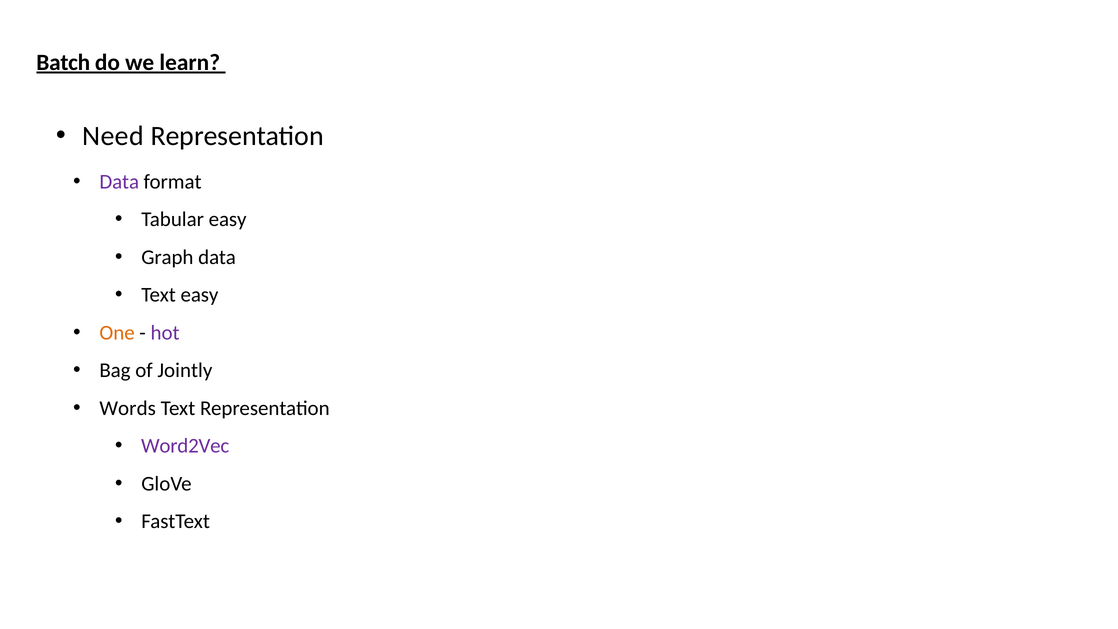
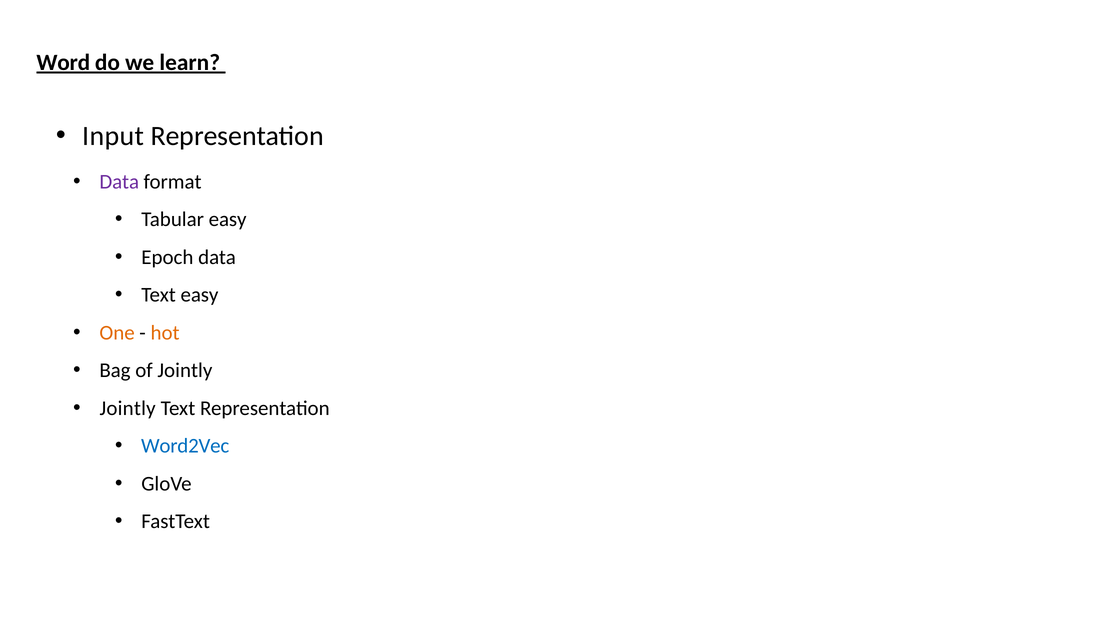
Batch: Batch -> Word
Need: Need -> Input
Graph: Graph -> Epoch
hot colour: purple -> orange
Words at (128, 408): Words -> Jointly
Word2Vec colour: purple -> blue
